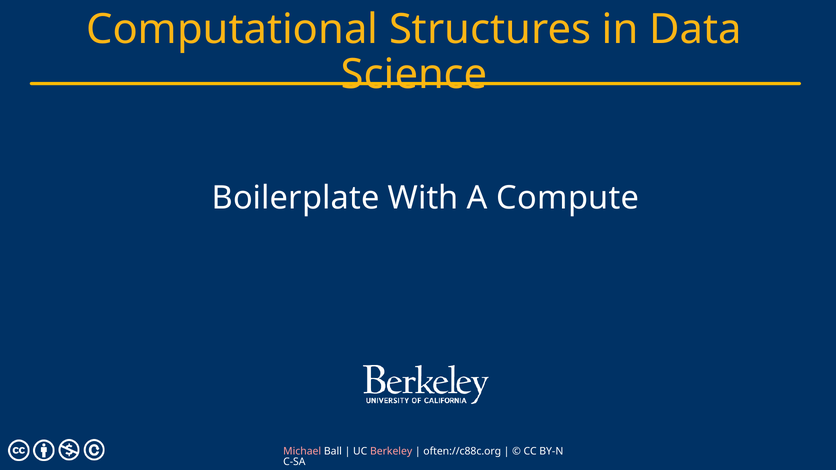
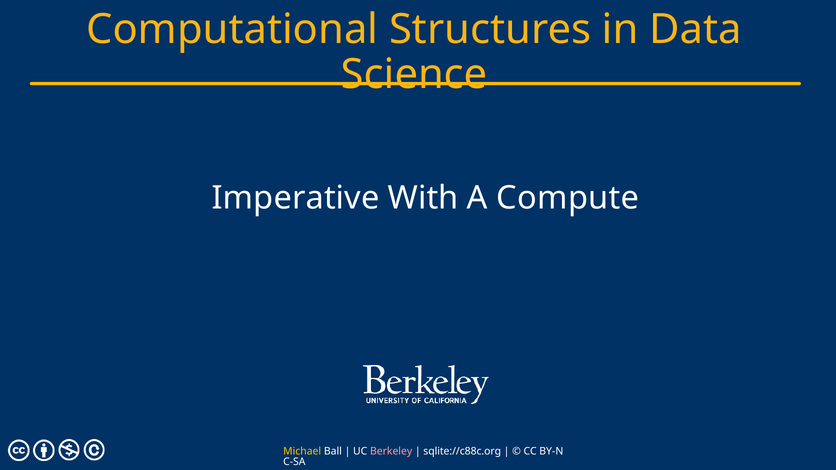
Boilerplate: Boilerplate -> Imperative
Michael colour: pink -> yellow
often://c88c.org: often://c88c.org -> sqlite://c88c.org
